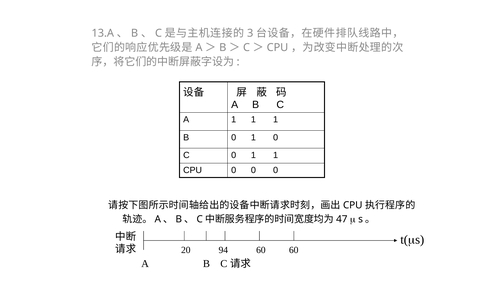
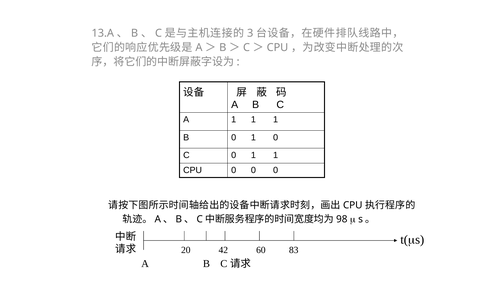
47: 47 -> 98
94: 94 -> 42
60 60: 60 -> 83
